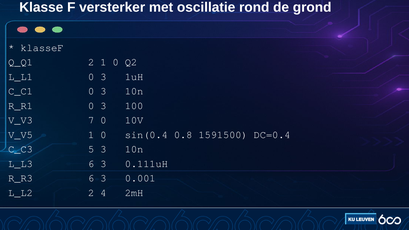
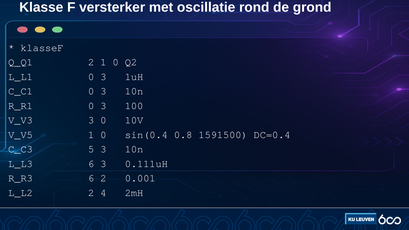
V_V3 7: 7 -> 3
R_R3 6 3: 3 -> 2
